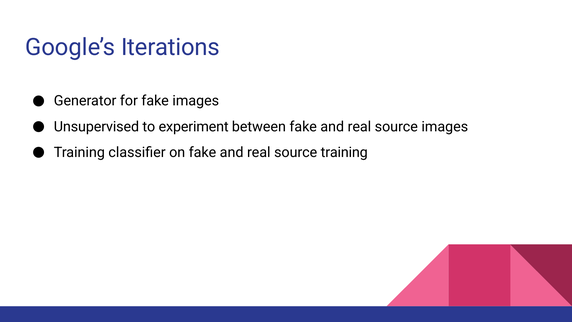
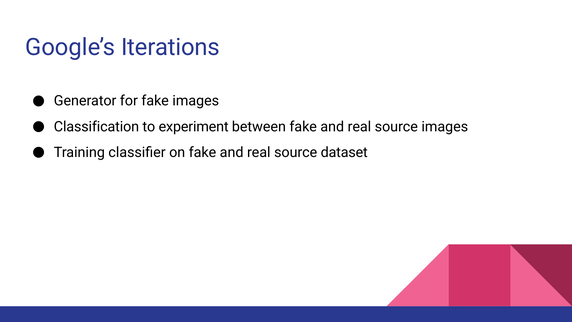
Unsupervised: Unsupervised -> Classification
source training: training -> dataset
